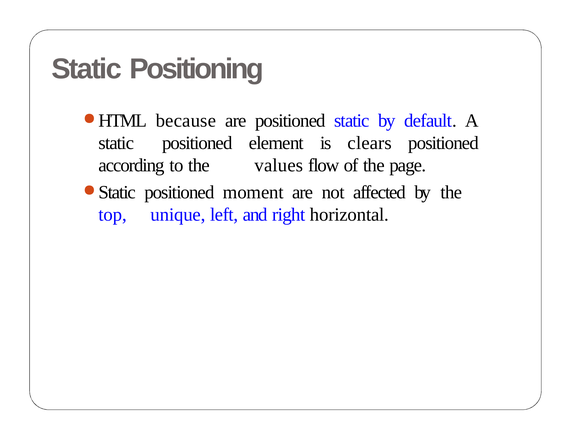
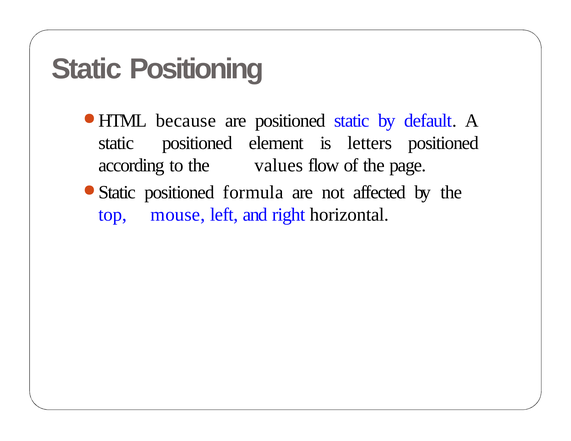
clears: clears -> letters
moment: moment -> formula
unique: unique -> mouse
